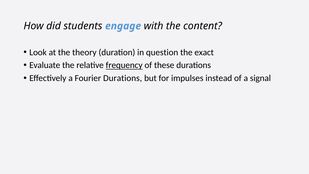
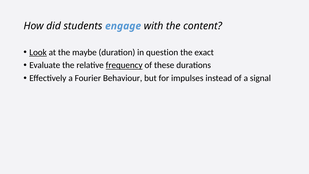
Look underline: none -> present
theory: theory -> maybe
Fourier Durations: Durations -> Behaviour
